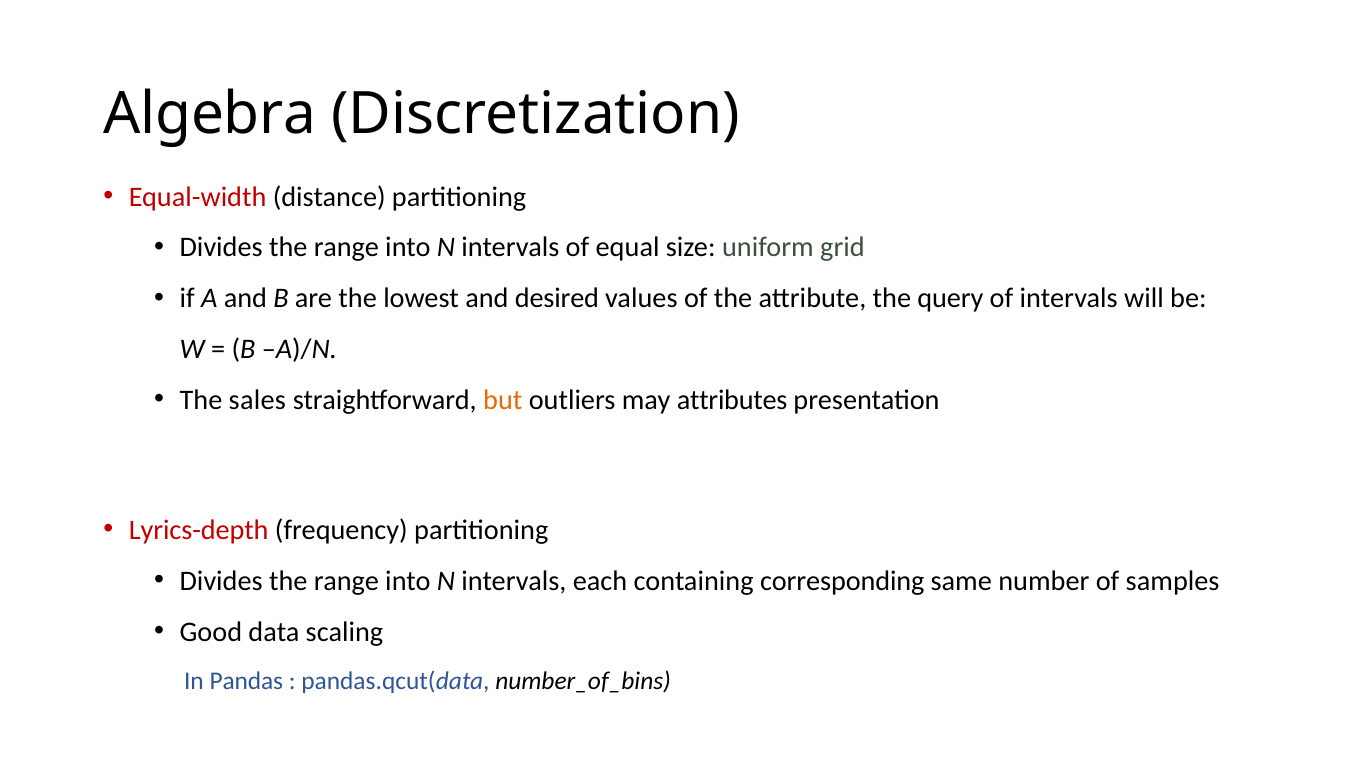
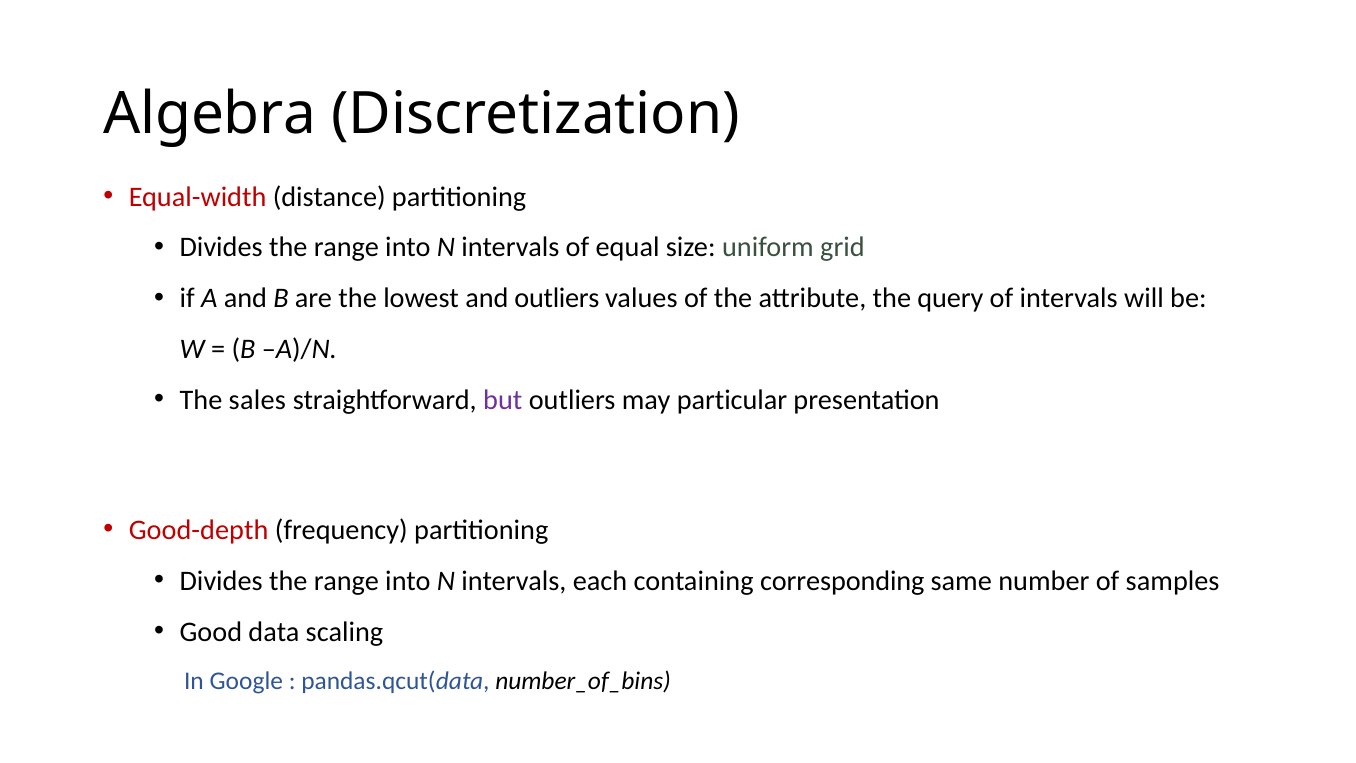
and desired: desired -> outliers
but colour: orange -> purple
attributes: attributes -> particular
Lyrics-depth: Lyrics-depth -> Good-depth
Pandas: Pandas -> Google
